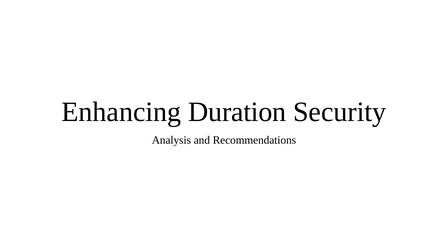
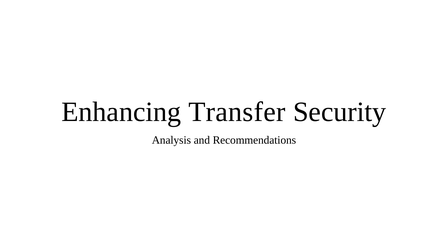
Duration: Duration -> Transfer
